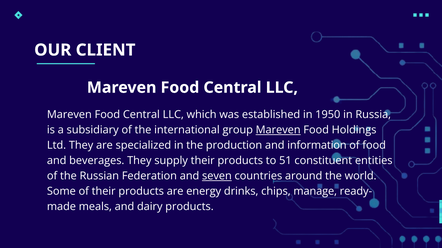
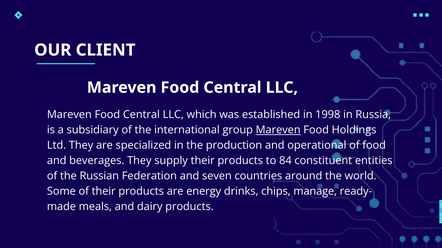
1950: 1950 -> 1998
information: information -> operational
51: 51 -> 84
seven underline: present -> none
